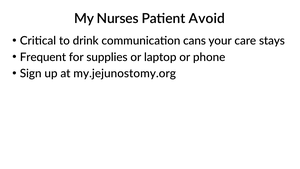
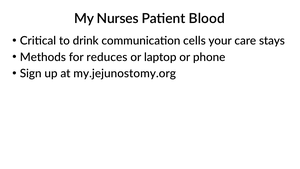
Avoid: Avoid -> Blood
cans: cans -> cells
Frequent: Frequent -> Methods
supplies: supplies -> reduces
